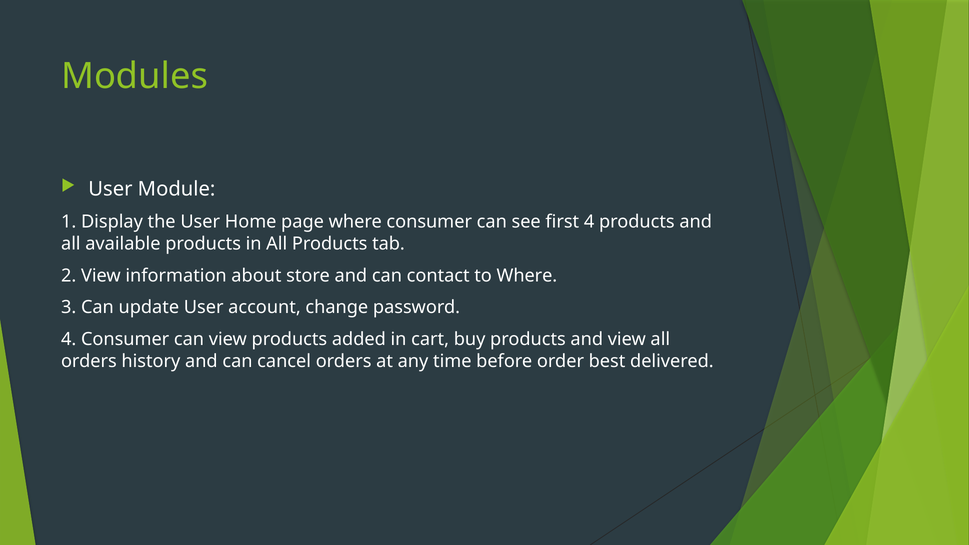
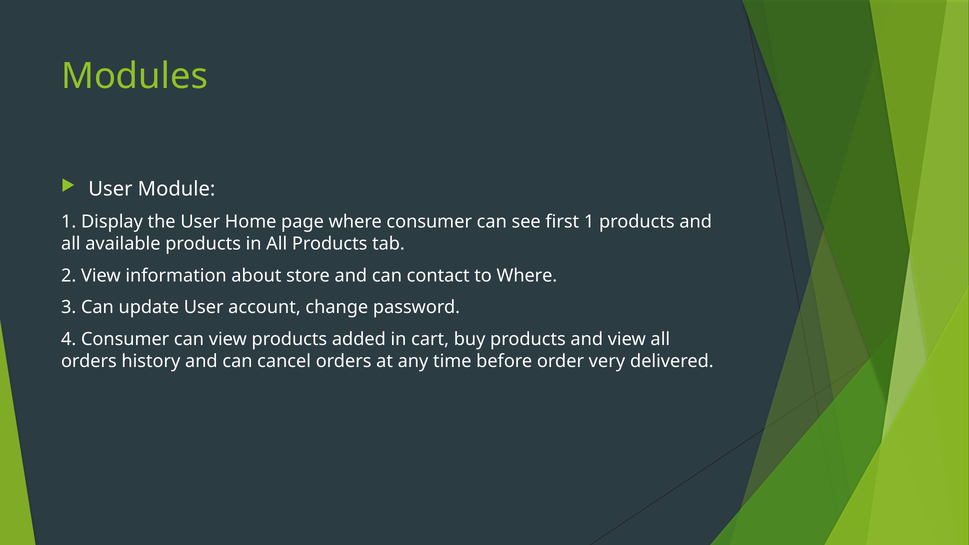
first 4: 4 -> 1
best: best -> very
